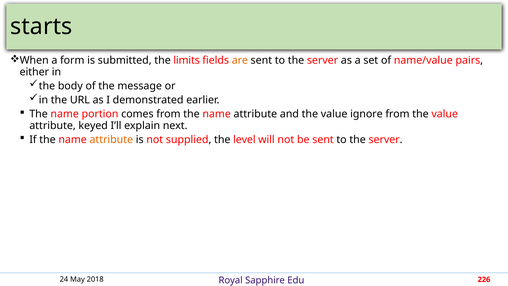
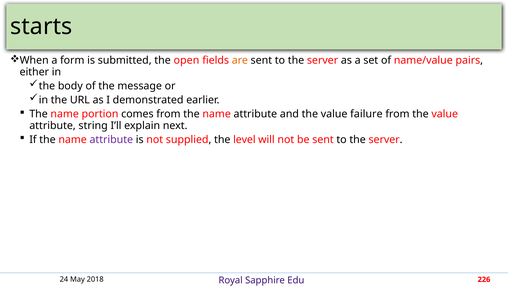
limits: limits -> open
ignore: ignore -> failure
keyed: keyed -> string
attribute at (111, 140) colour: orange -> purple
